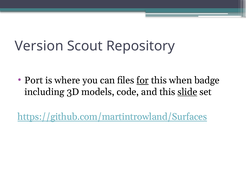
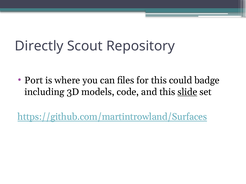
Version: Version -> Directly
for underline: present -> none
when: when -> could
